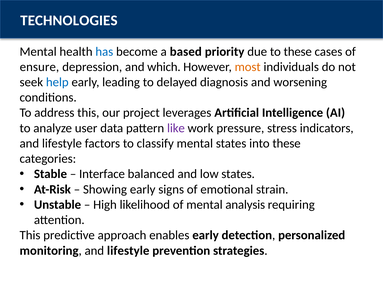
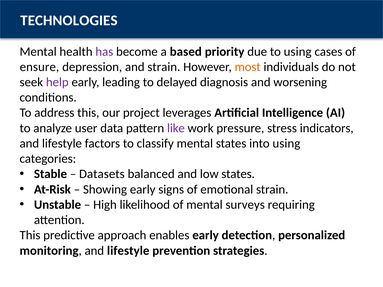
has colour: blue -> purple
to these: these -> using
and which: which -> strain
help colour: blue -> purple
into these: these -> using
Interface: Interface -> Datasets
analysis: analysis -> surveys
